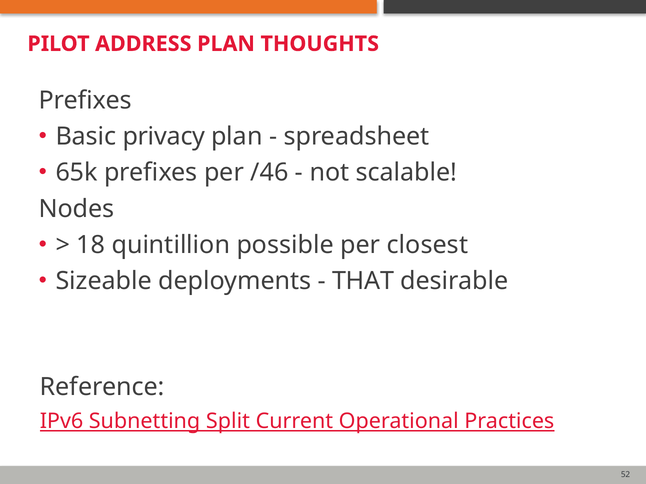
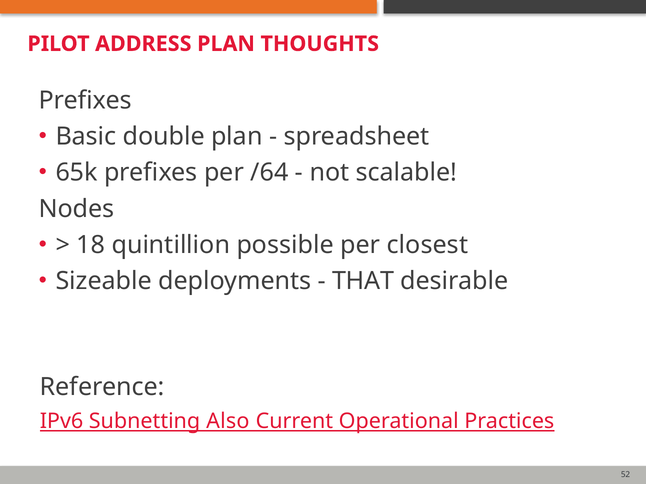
privacy: privacy -> double
/46: /46 -> /64
Split: Split -> Also
